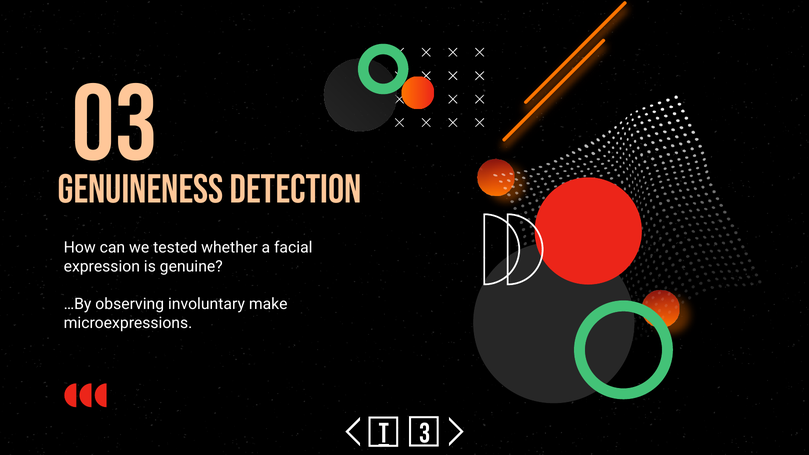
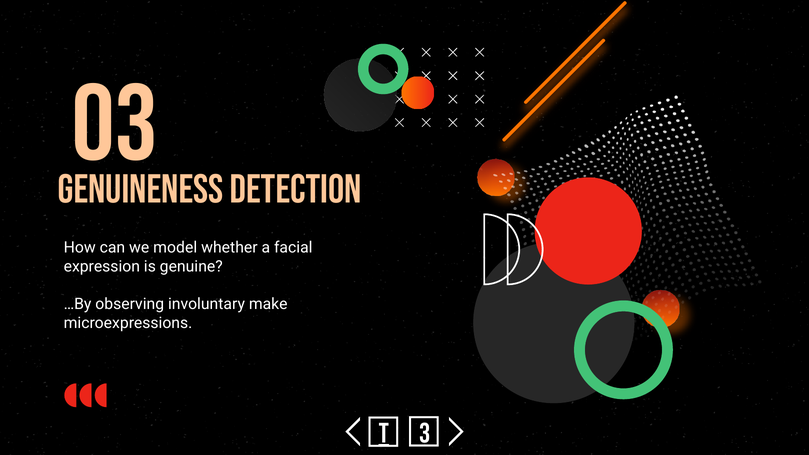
tested: tested -> model
